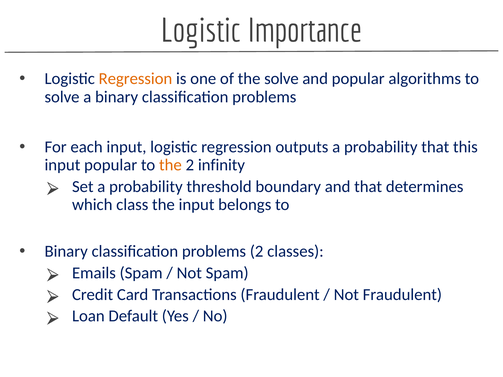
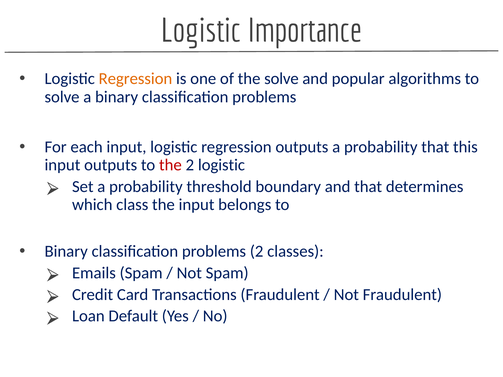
input popular: popular -> outputs
the at (170, 165) colour: orange -> red
2 infinity: infinity -> logistic
